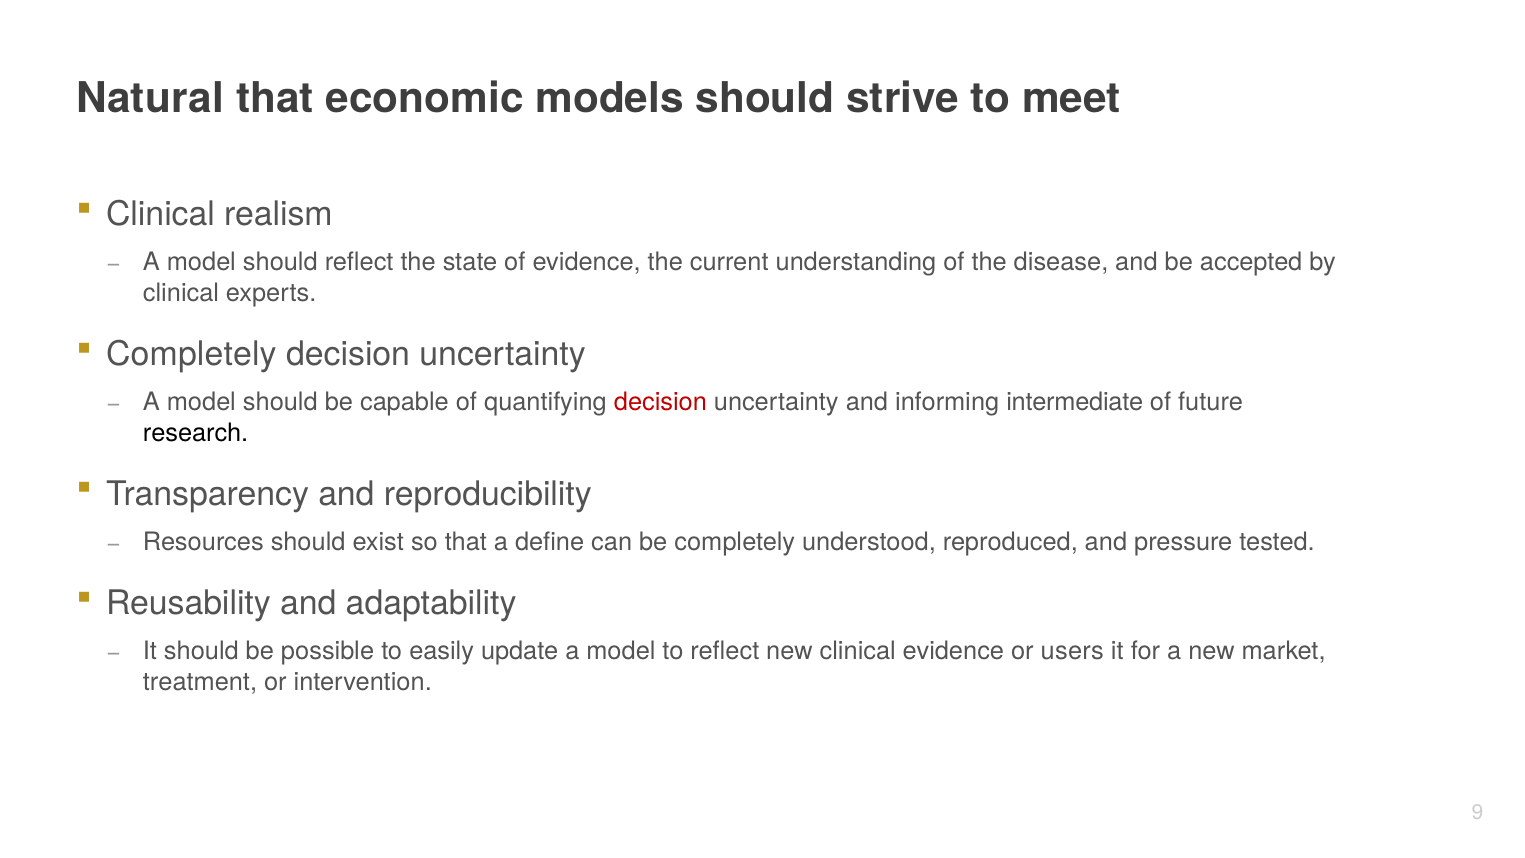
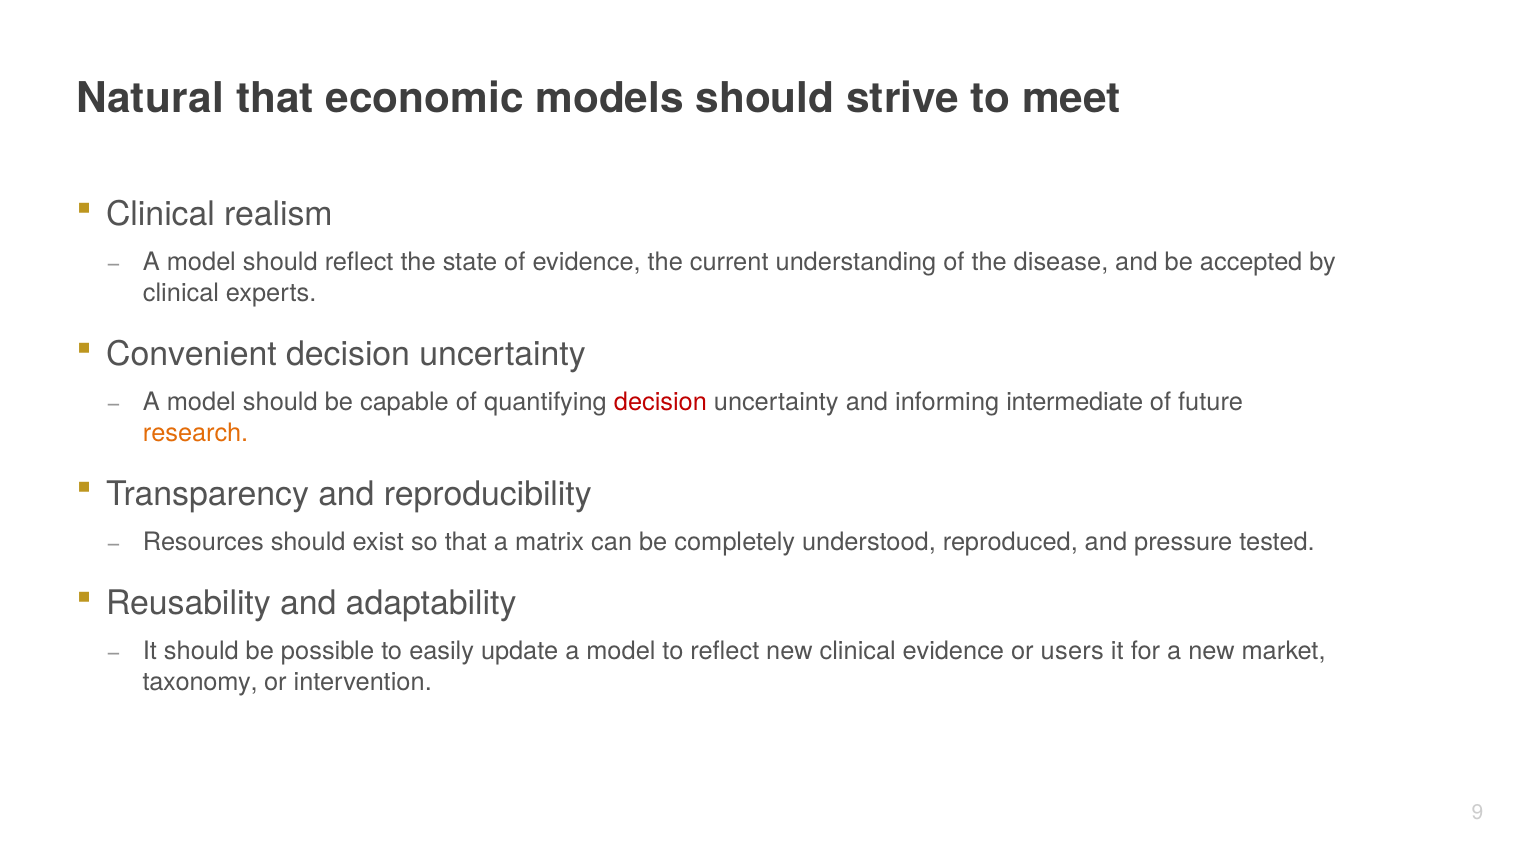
Completely at (191, 354): Completely -> Convenient
research colour: black -> orange
define: define -> matrix
treatment: treatment -> taxonomy
